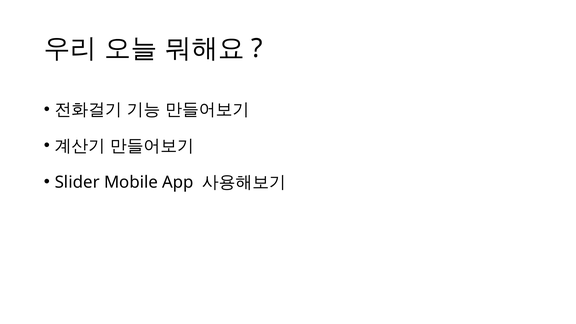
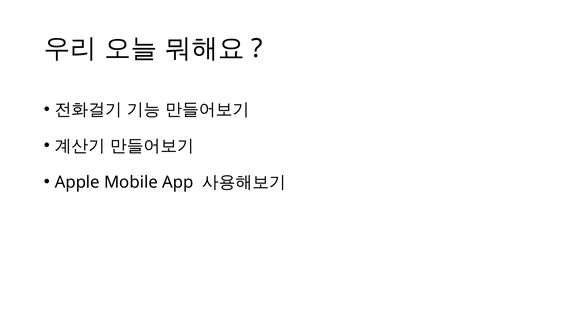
Slider: Slider -> Apple
